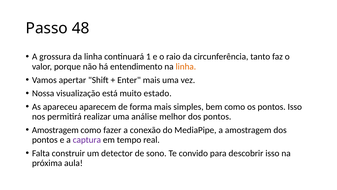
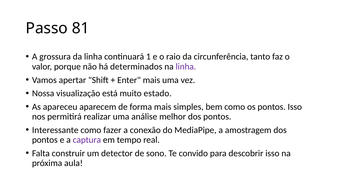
48: 48 -> 81
entendimento: entendimento -> determinados
linha at (186, 66) colour: orange -> purple
Amostragem at (55, 130): Amostragem -> Interessante
